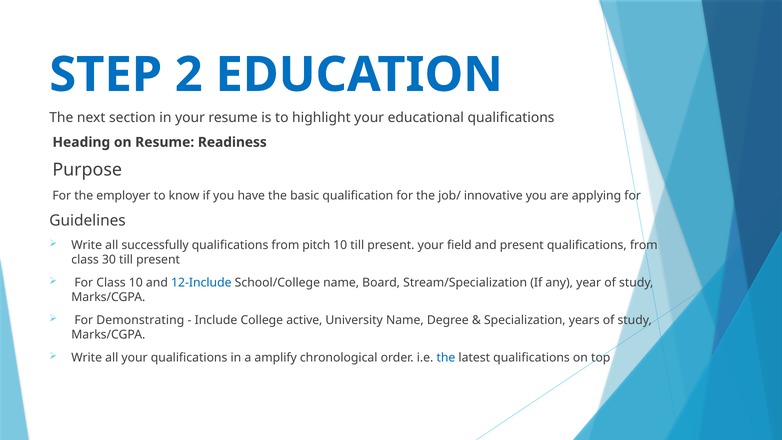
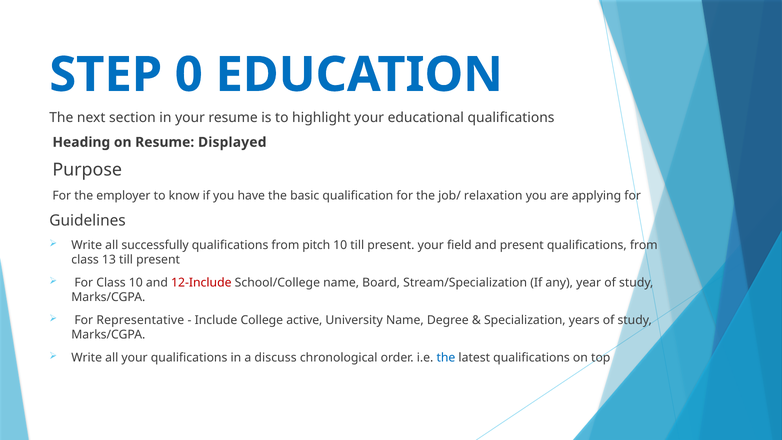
2: 2 -> 0
Readiness: Readiness -> Displayed
innovative: innovative -> relaxation
30: 30 -> 13
12-Include colour: blue -> red
Demonstrating: Demonstrating -> Representative
amplify: amplify -> discuss
